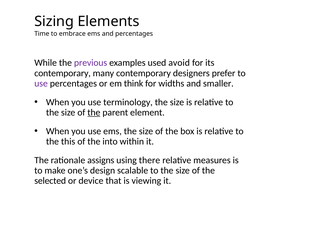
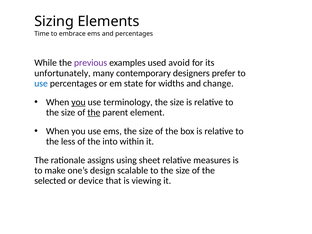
contemporary at (63, 73): contemporary -> unfortunately
use at (41, 83) colour: purple -> blue
think: think -> state
smaller: smaller -> change
you at (78, 102) underline: none -> present
this: this -> less
there: there -> sheet
